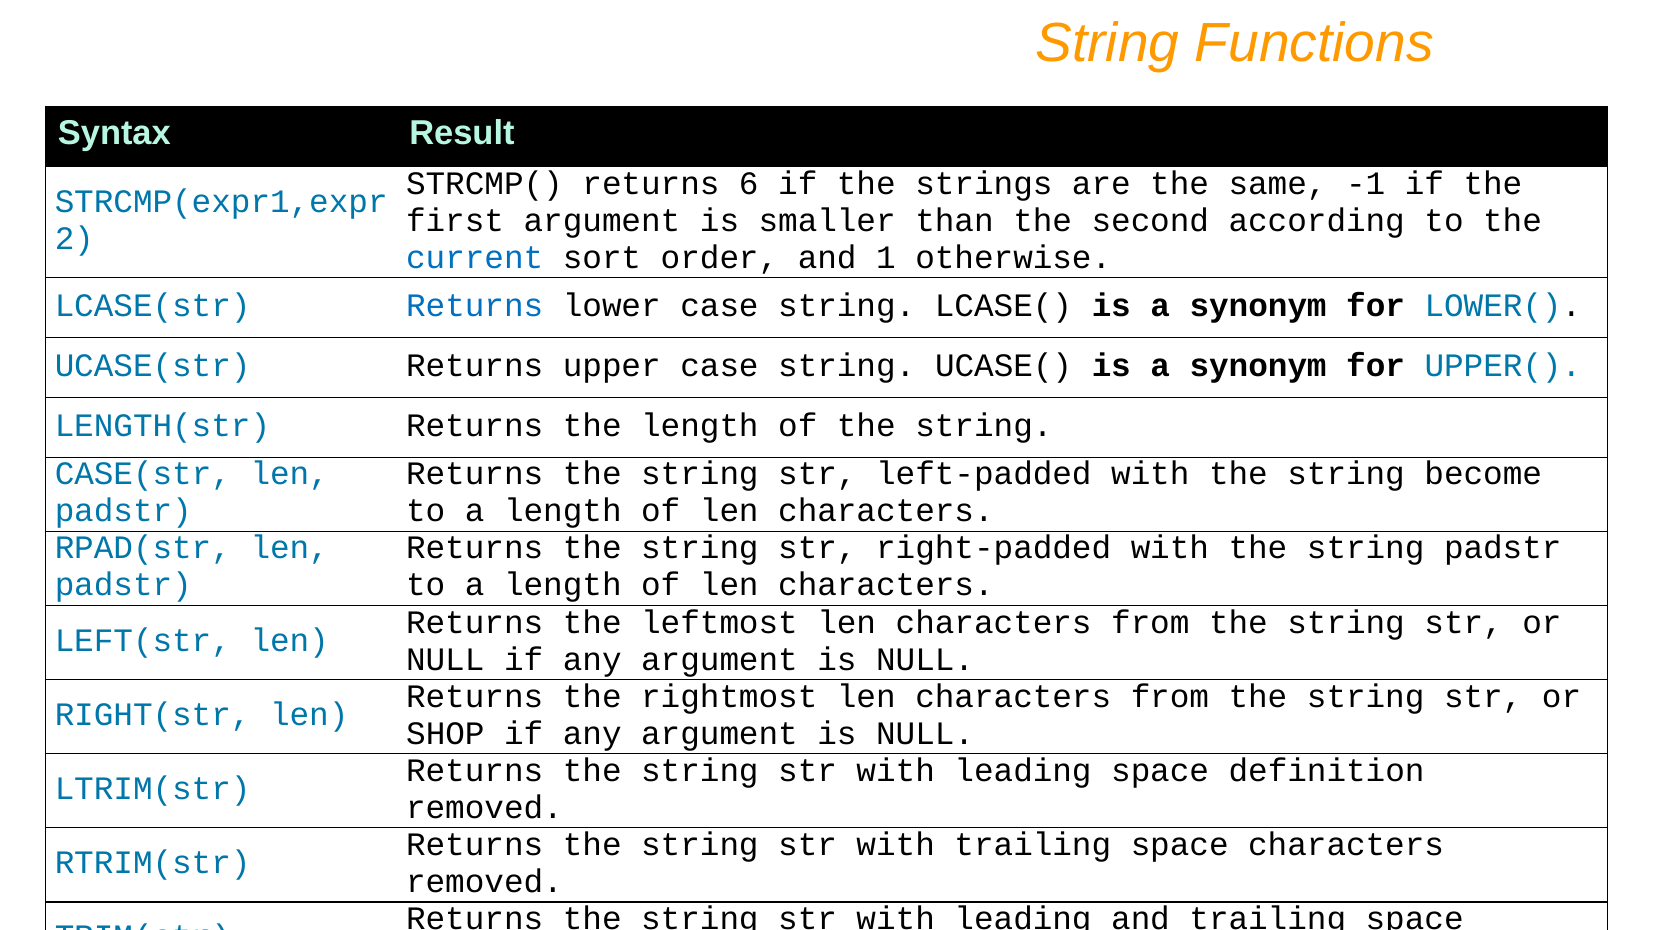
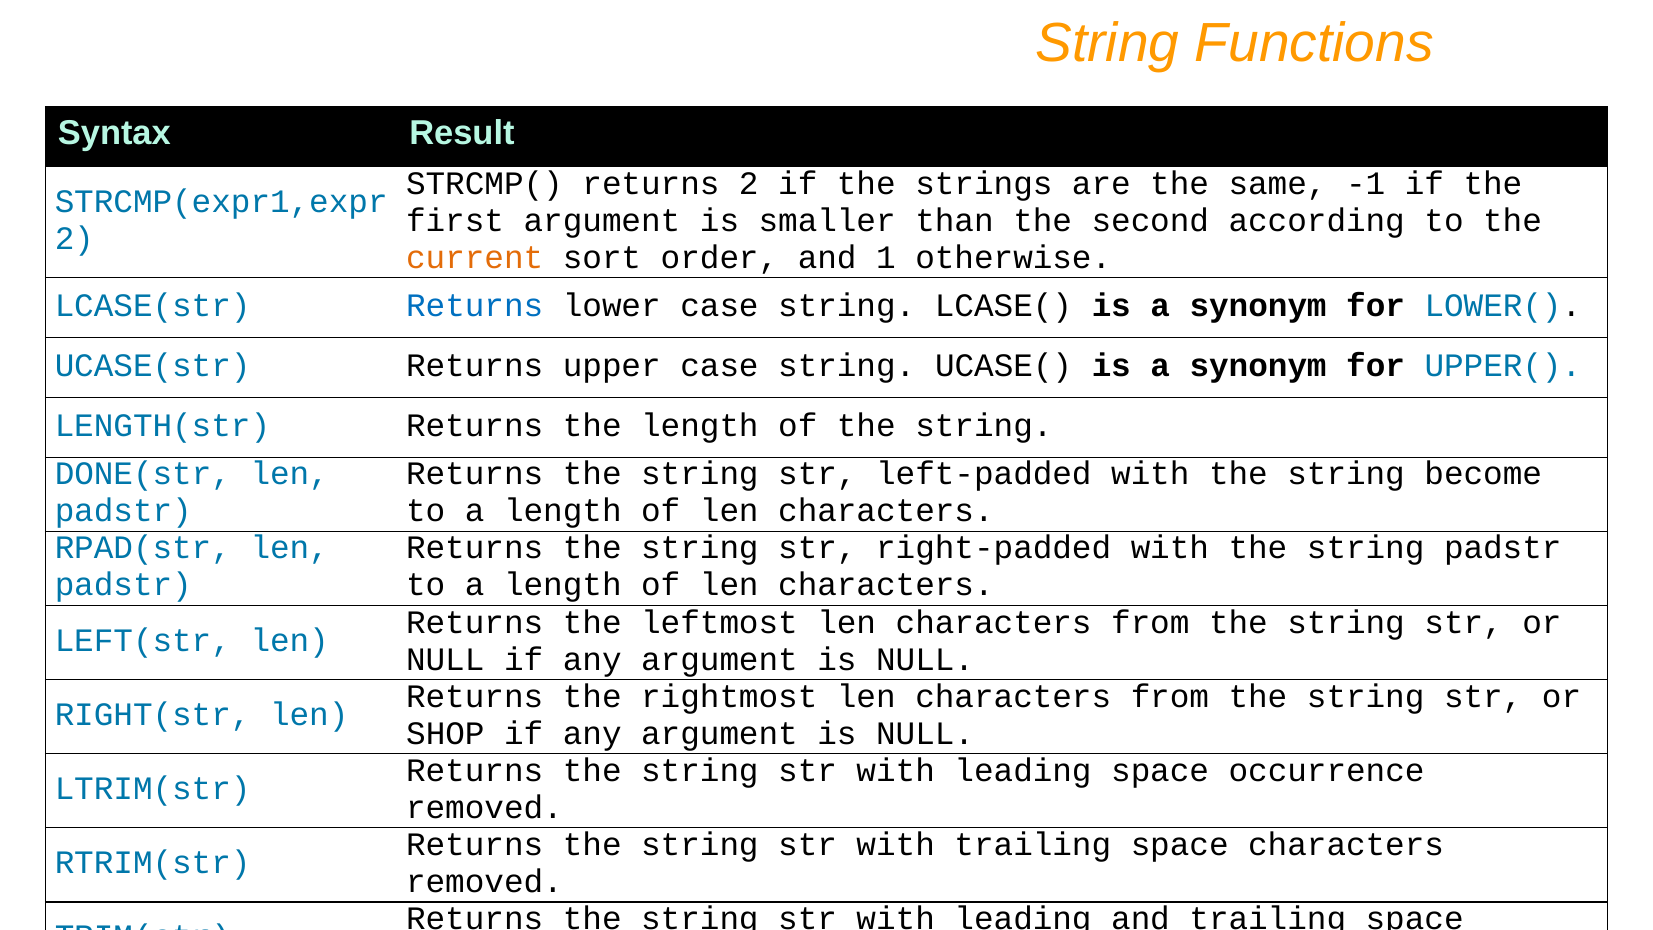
returns 6: 6 -> 2
current colour: blue -> orange
CASE(str: CASE(str -> DONE(str
definition: definition -> occurrence
